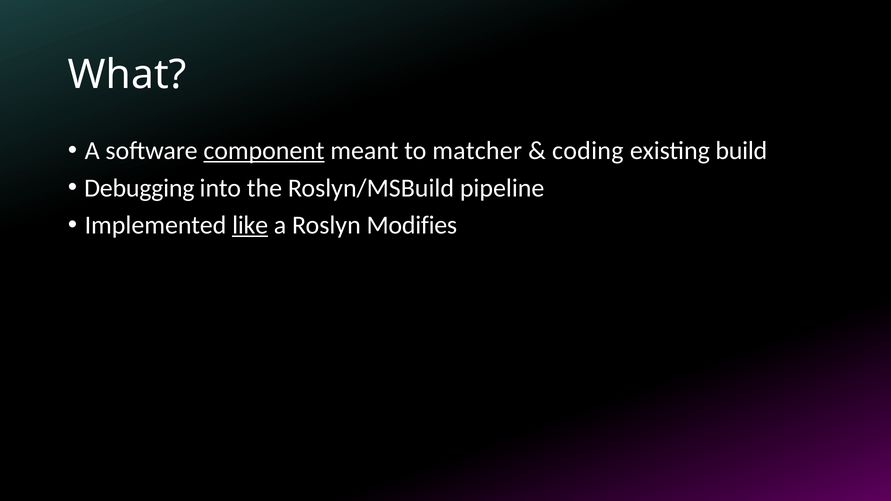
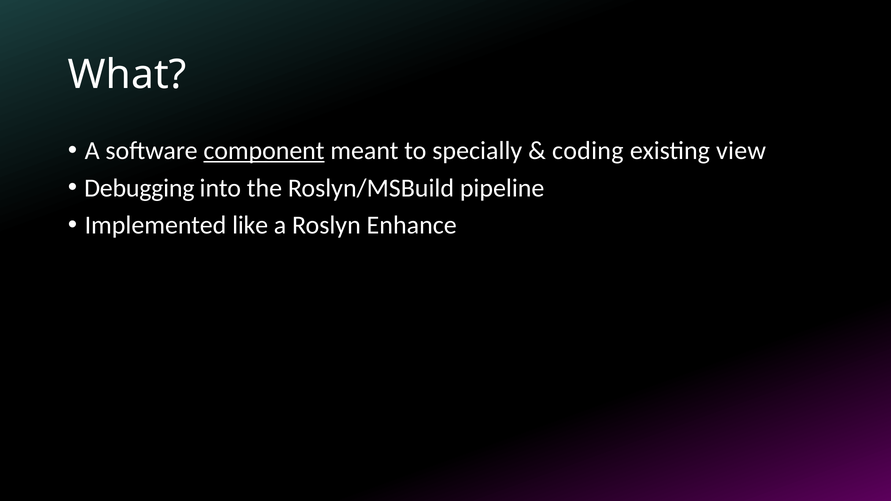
matcher: matcher -> specially
build: build -> view
like underline: present -> none
Modifies: Modifies -> Enhance
